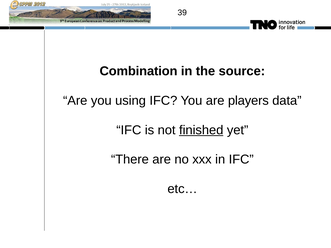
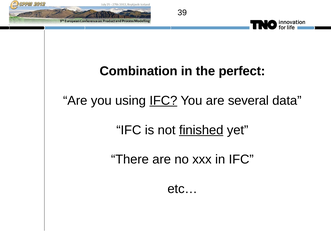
source: source -> perfect
IFC at (163, 101) underline: none -> present
players: players -> several
